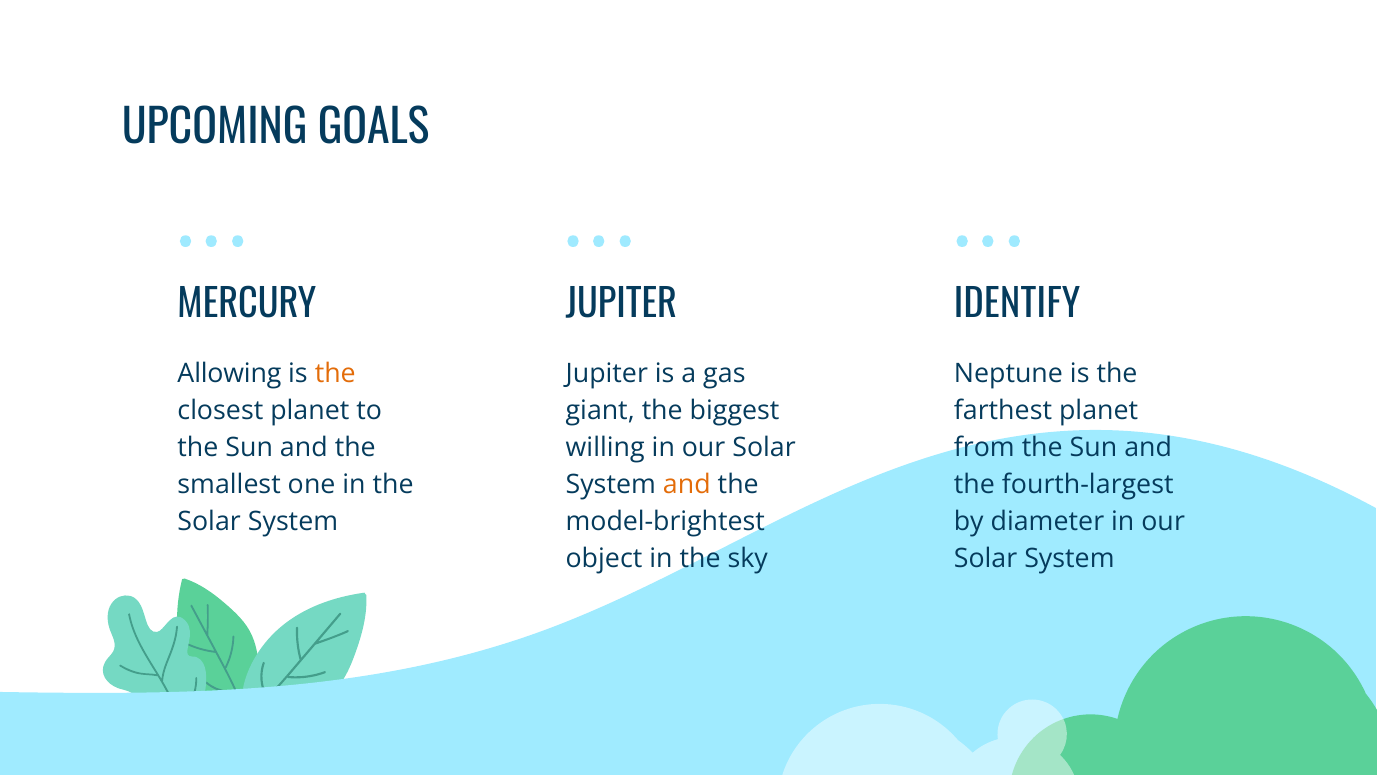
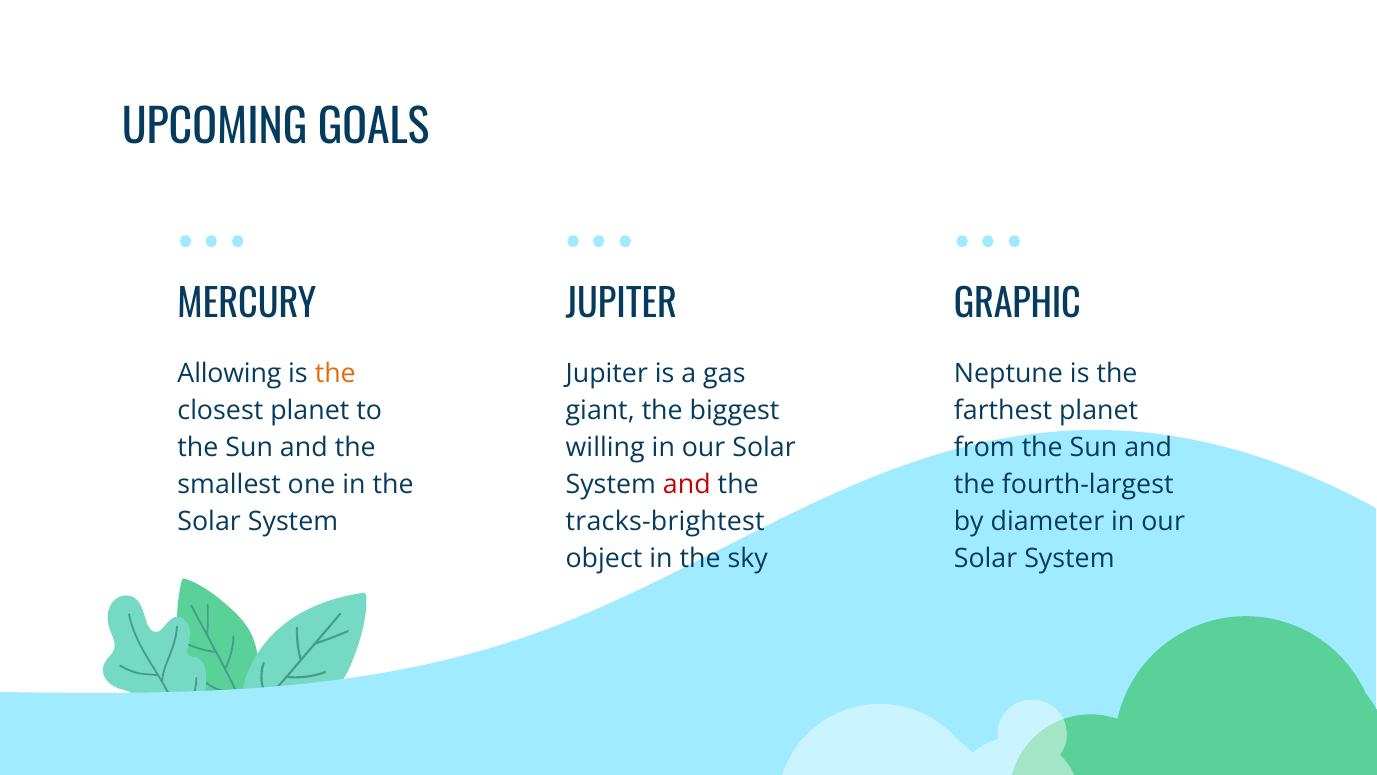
IDENTIFY: IDENTIFY -> GRAPHIC
and at (687, 484) colour: orange -> red
model-brightest: model-brightest -> tracks-brightest
